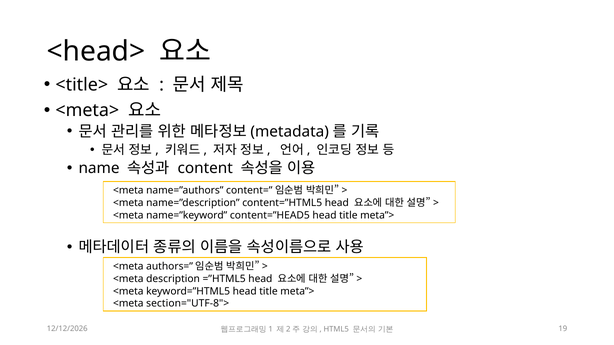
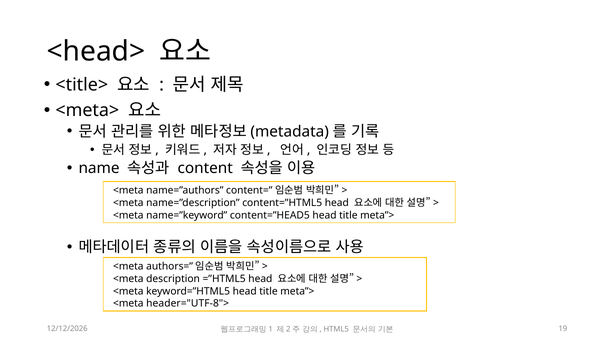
section="UTF-8">: section="UTF-8"> -> header="UTF-8">
